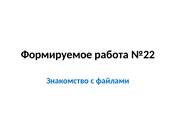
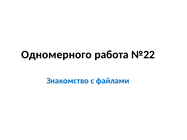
Формируемое: Формируемое -> Одномерного
